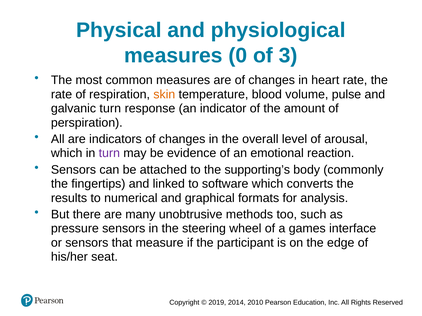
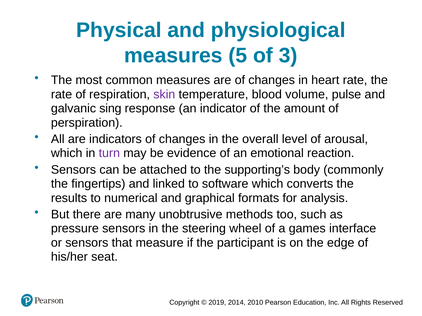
0: 0 -> 5
skin colour: orange -> purple
galvanic turn: turn -> sing
